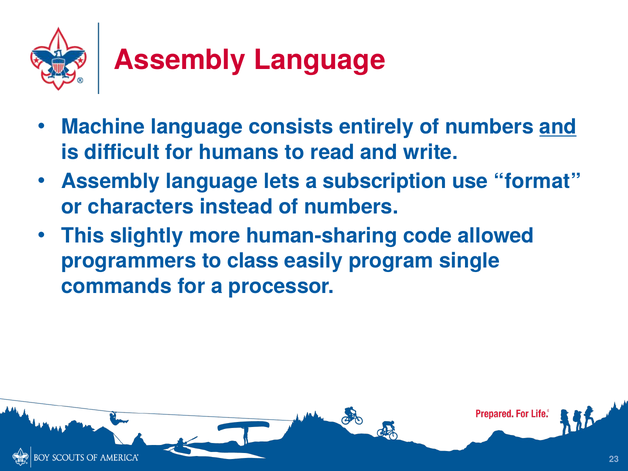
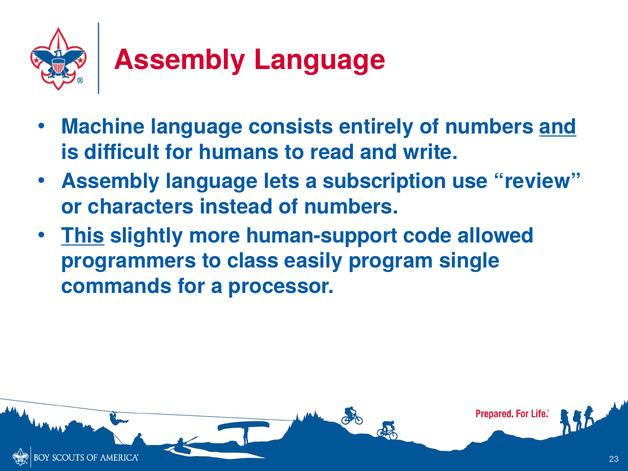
format: format -> review
This underline: none -> present
human-sharing: human-sharing -> human-support
